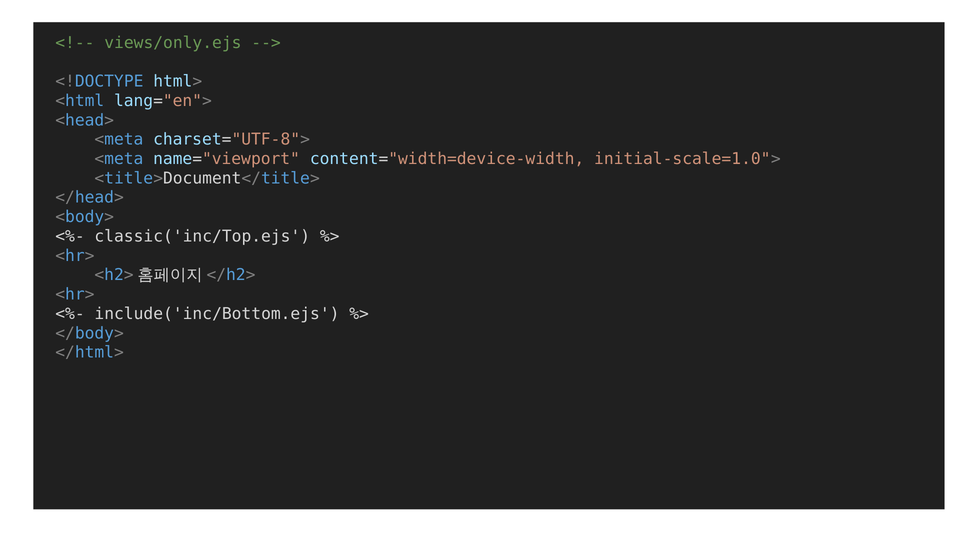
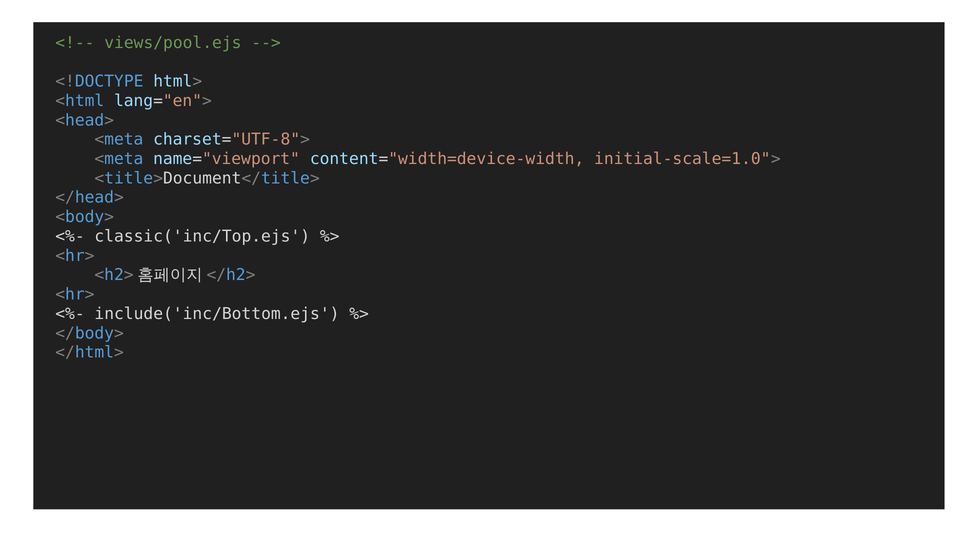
views/only.ejs: views/only.ejs -> views/pool.ejs
